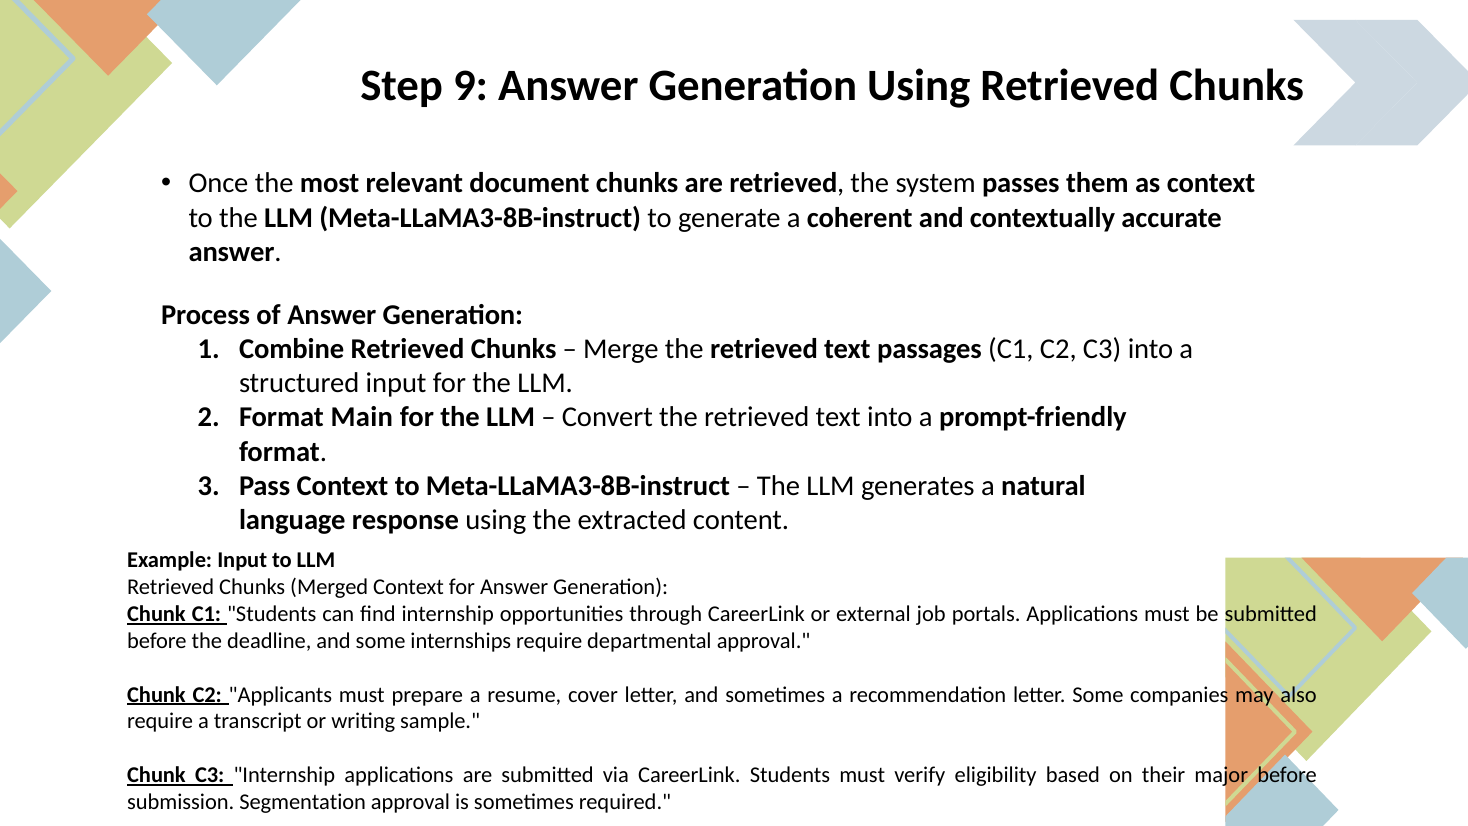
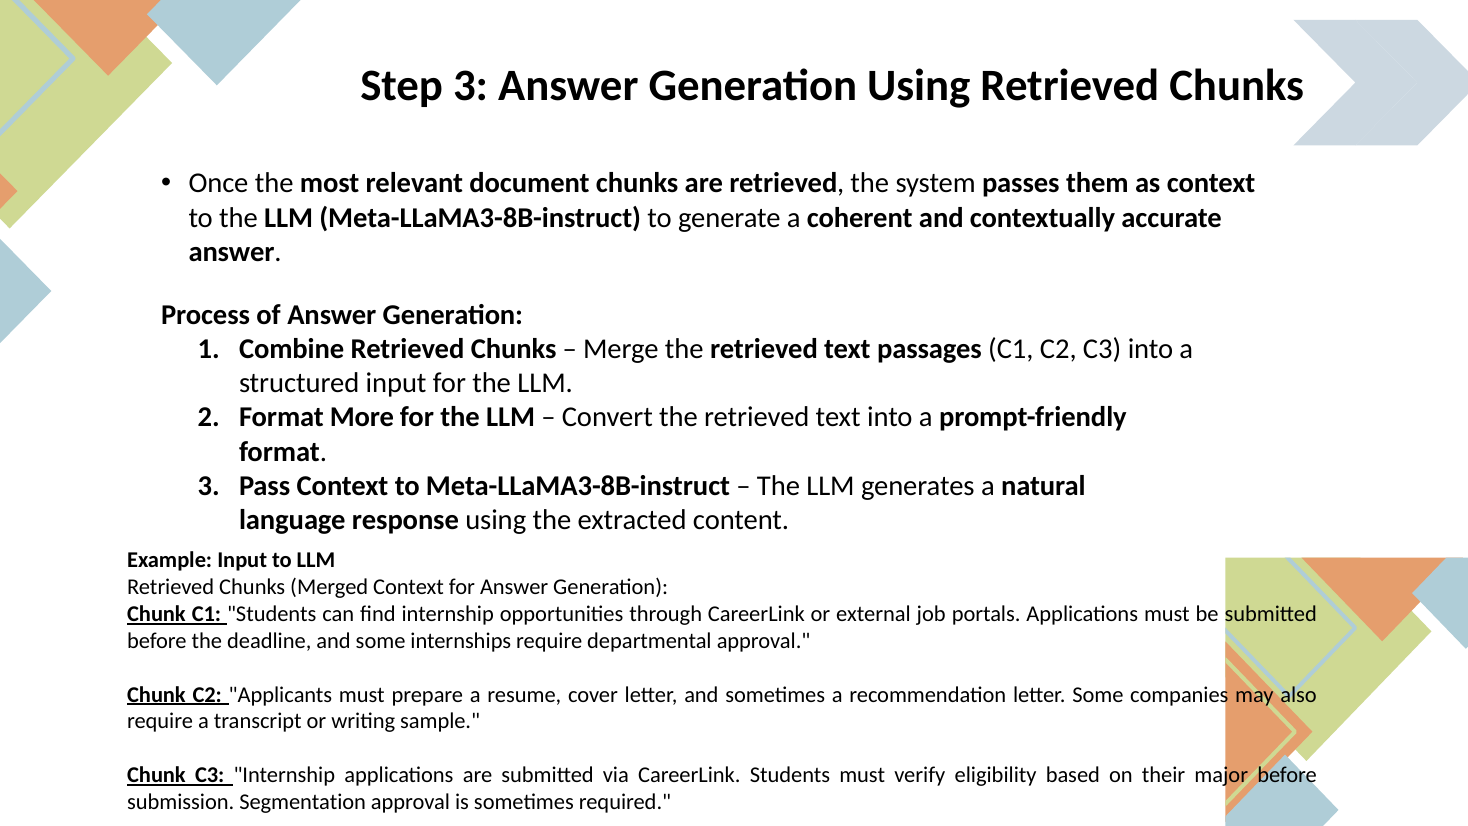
Step 9: 9 -> 3
Main: Main -> More
